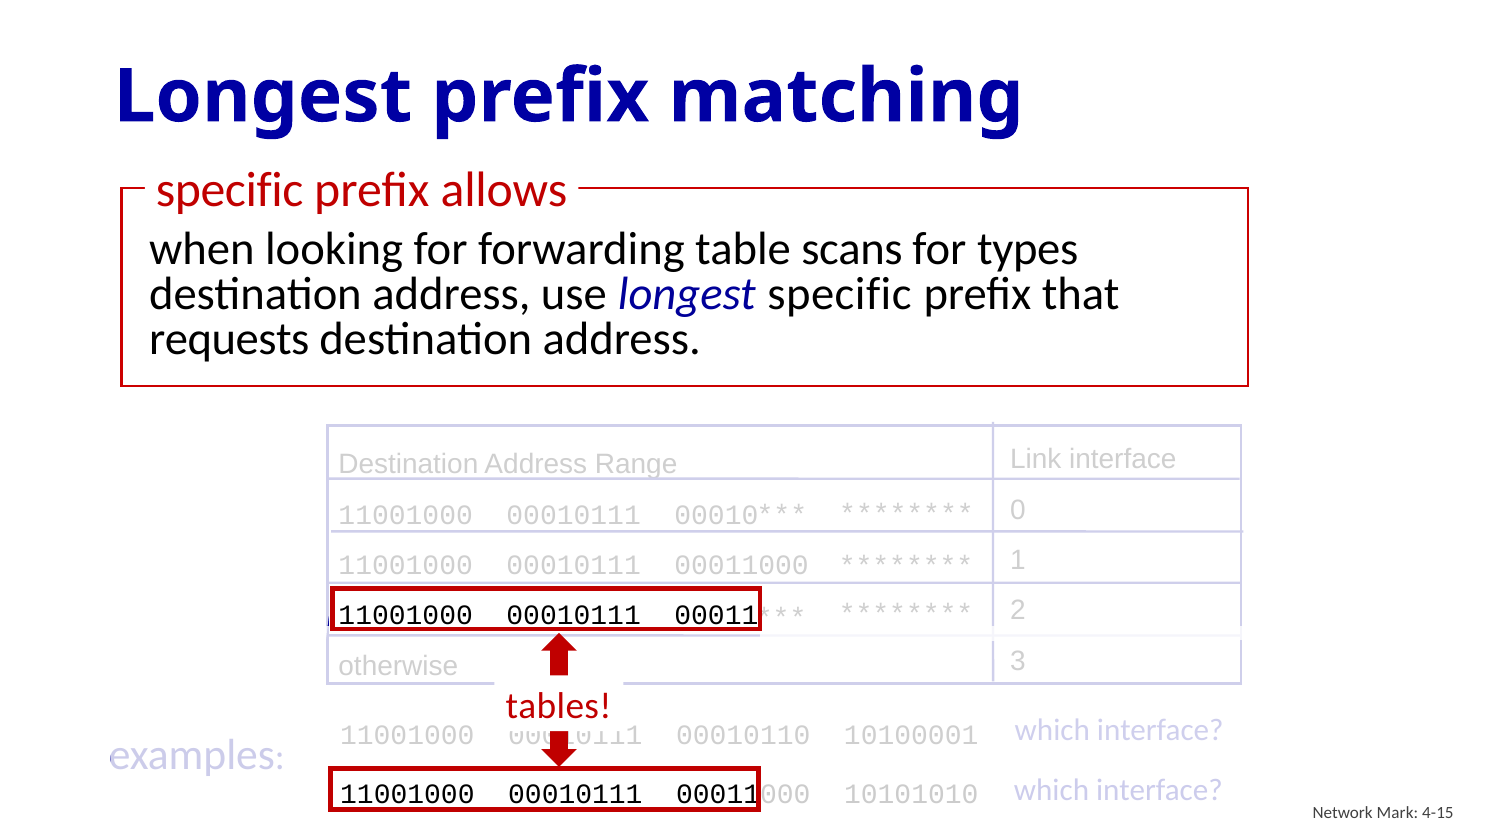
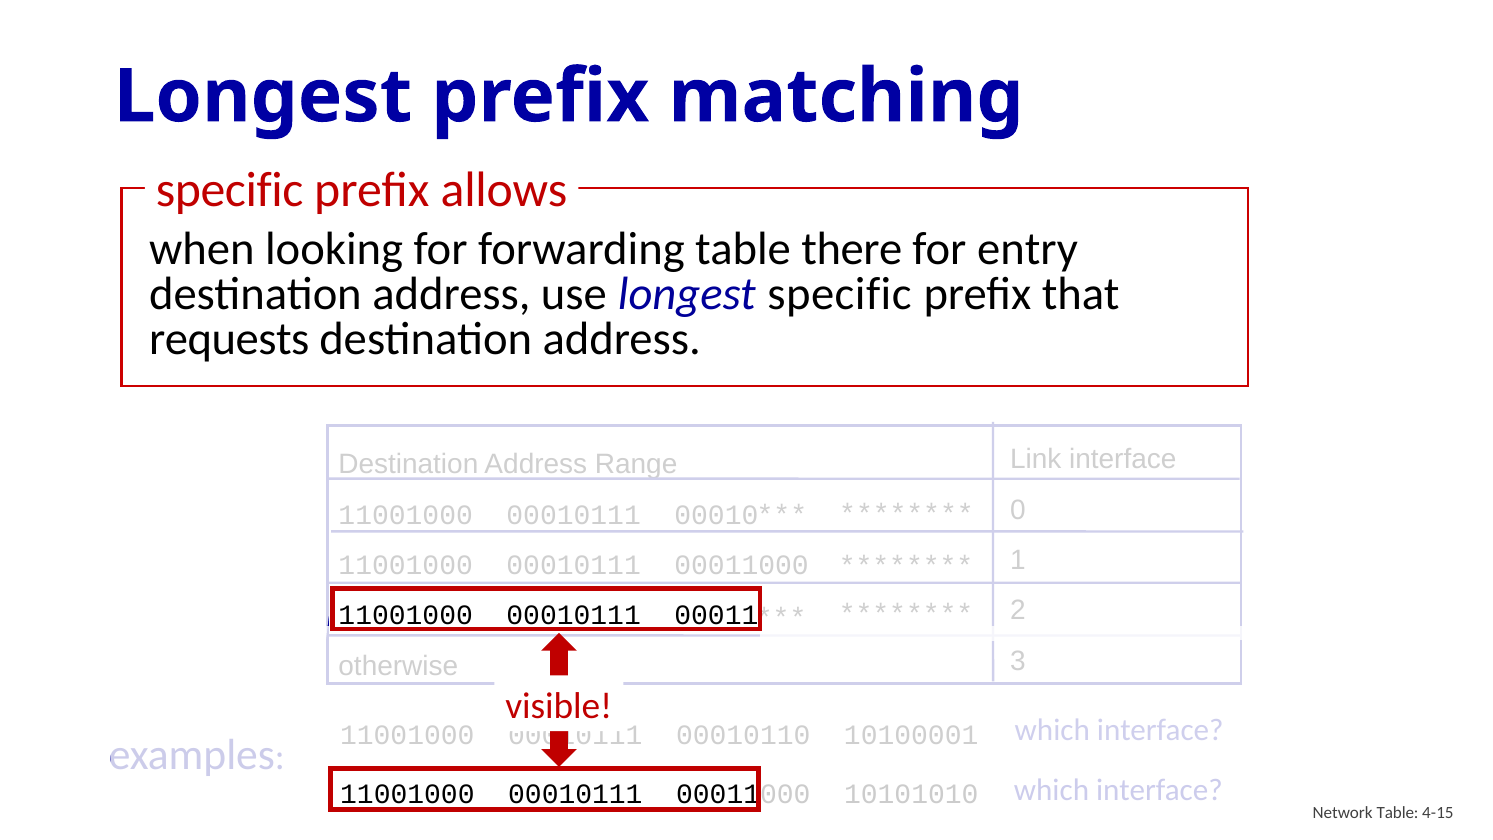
scans: scans -> there
types: types -> entry
tables: tables -> visible
Network Mark: Mark -> Table
